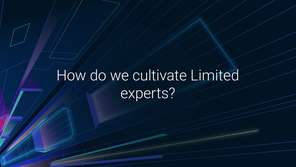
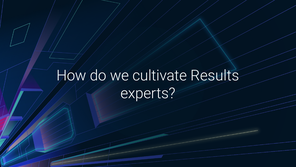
Limited: Limited -> Results
